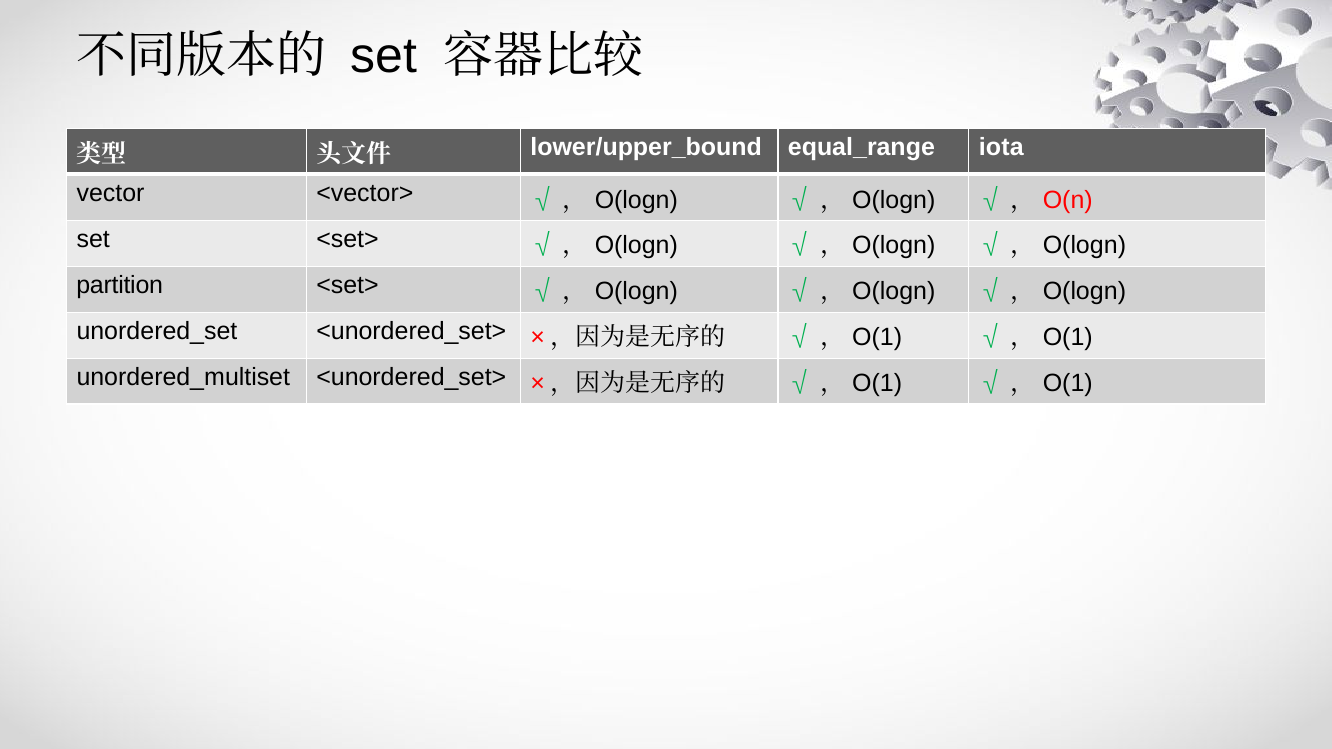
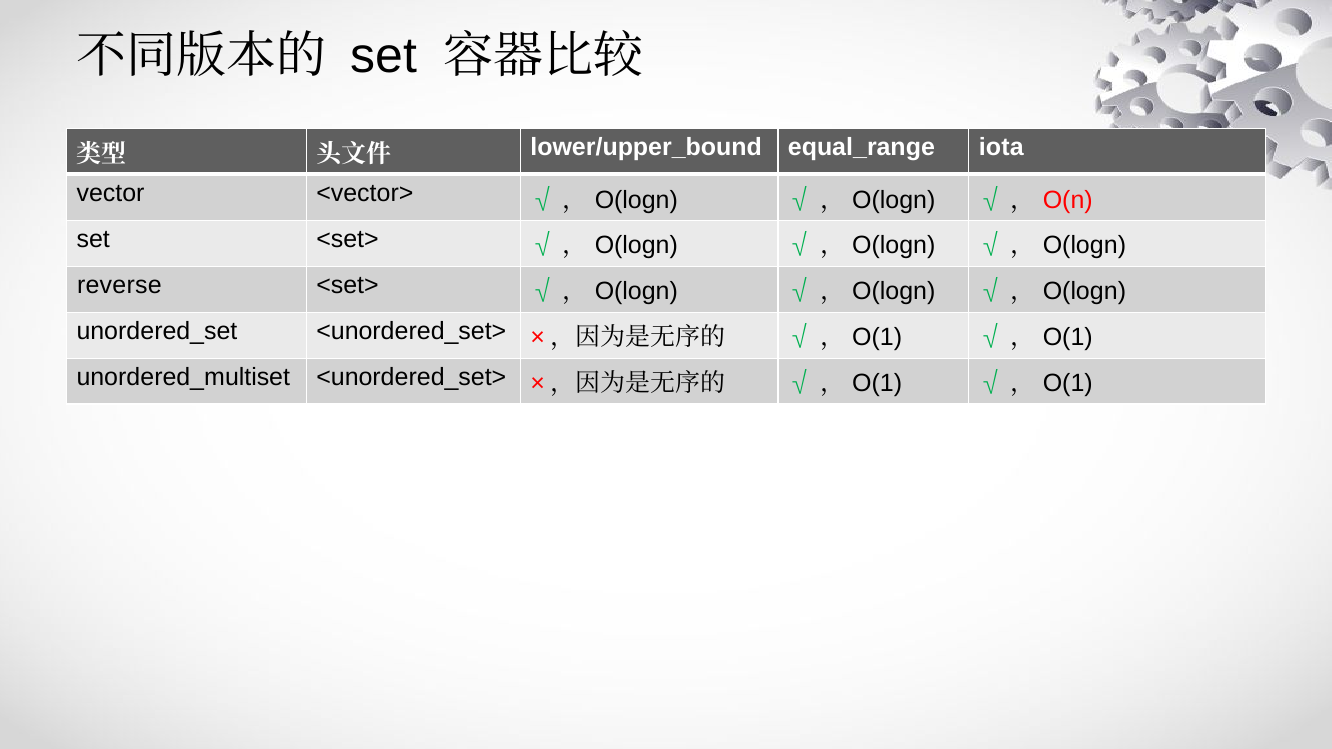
partition: partition -> reverse
